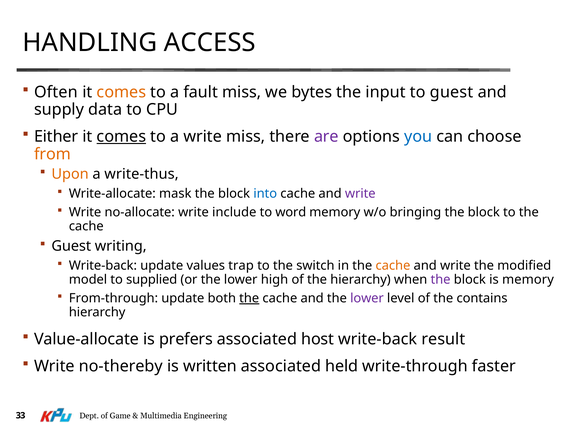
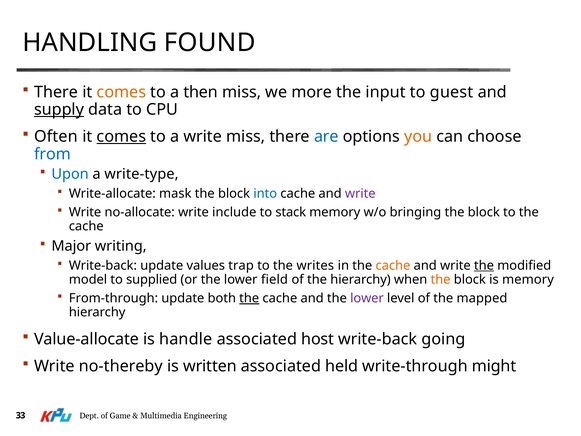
ACCESS: ACCESS -> FOUND
Often at (56, 92): Often -> There
fault: fault -> then
bytes: bytes -> more
supply underline: none -> present
Either: Either -> Often
are colour: purple -> blue
you colour: blue -> orange
from colour: orange -> blue
Upon colour: orange -> blue
write-thus: write-thus -> write-type
word: word -> stack
Guest at (71, 246): Guest -> Major
switch: switch -> writes
the at (484, 265) underline: none -> present
high: high -> field
the at (441, 279) colour: purple -> orange
contains: contains -> mapped
prefers: prefers -> handle
result: result -> going
faster: faster -> might
